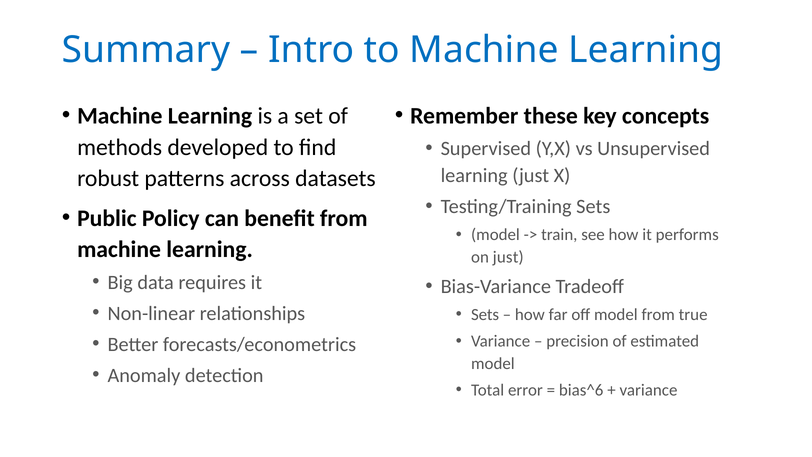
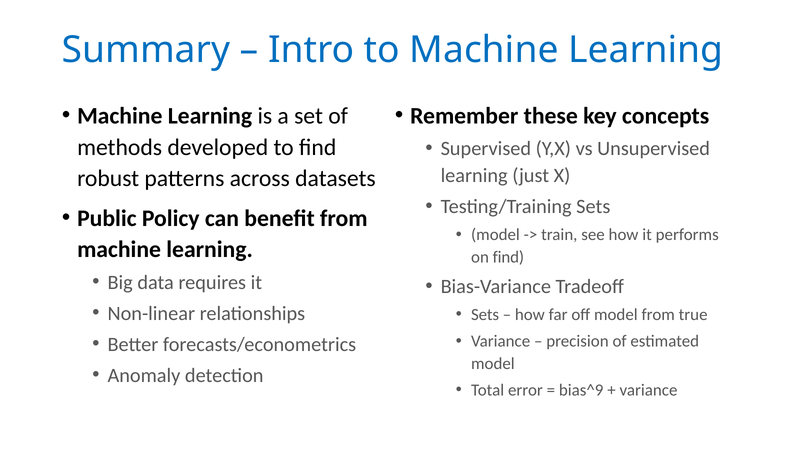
on just: just -> find
bias^6: bias^6 -> bias^9
